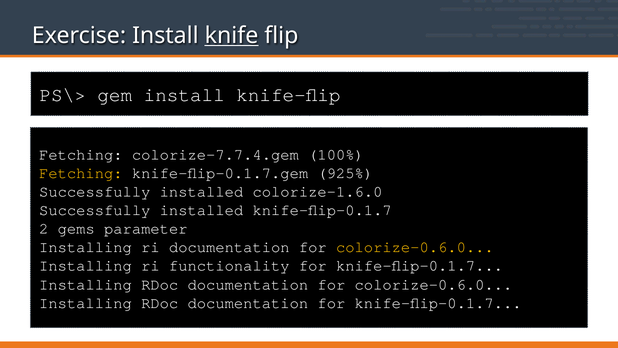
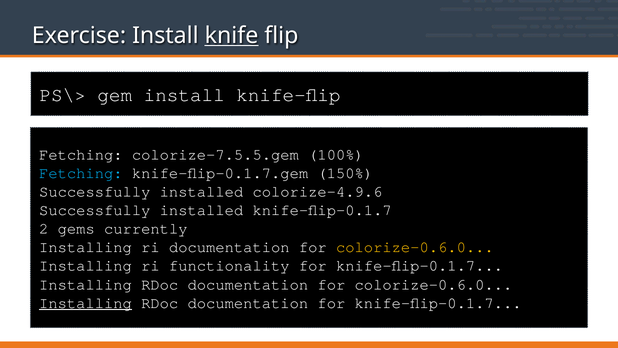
colorize-7.7.4.gem: colorize-7.7.4.gem -> colorize-7.5.5.gem
Fetching at (81, 173) colour: yellow -> light blue
925%: 925% -> 150%
colorize-1.6.0: colorize-1.6.0 -> colorize-4.9.6
parameter: parameter -> currently
Installing at (85, 303) underline: none -> present
